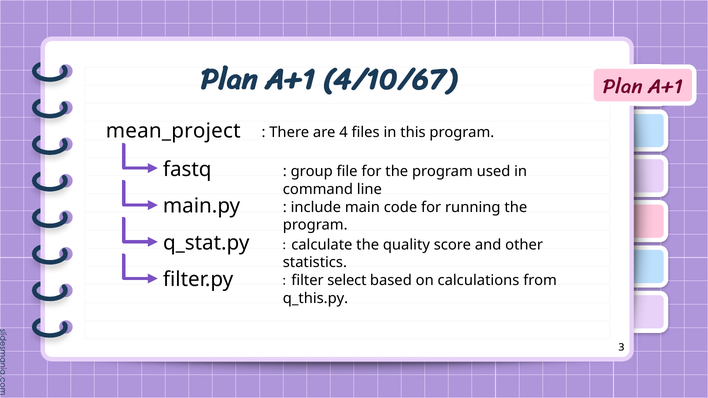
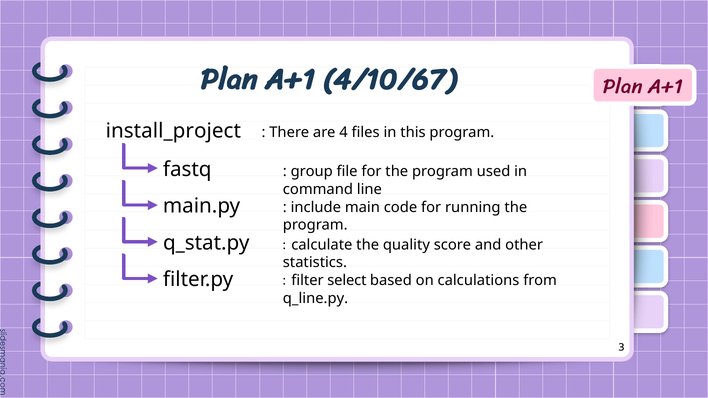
mean_project: mean_project -> install_project
q_this.py: q_this.py -> q_line.py
